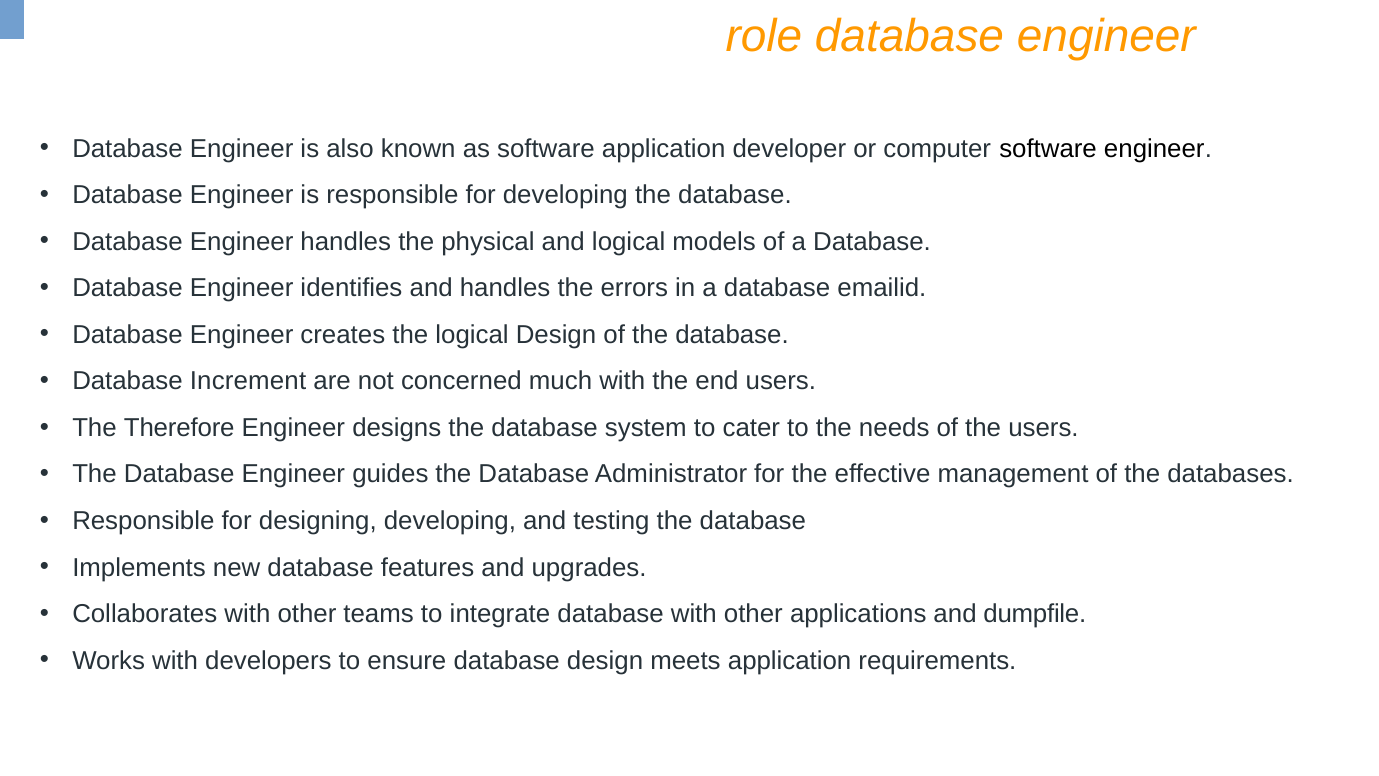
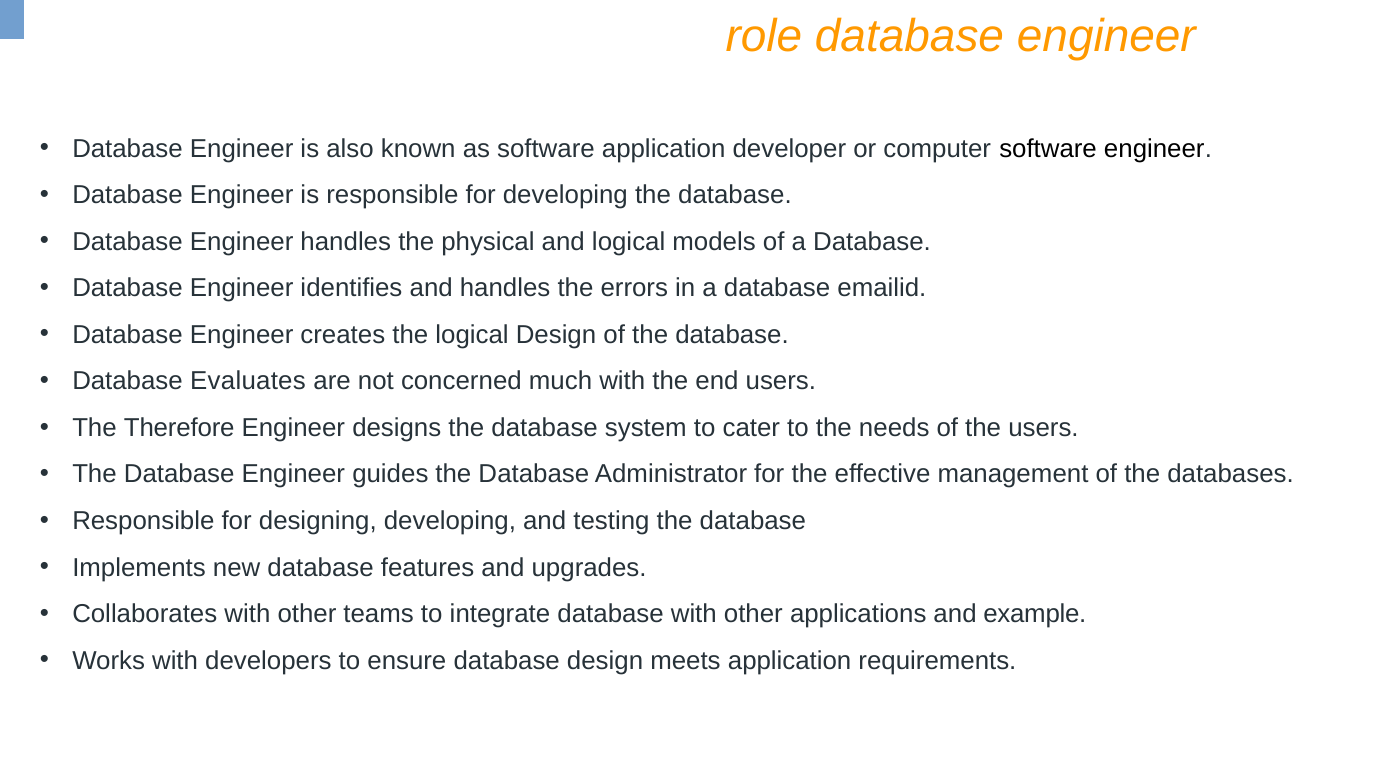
Increment: Increment -> Evaluates
dumpfile: dumpfile -> example
